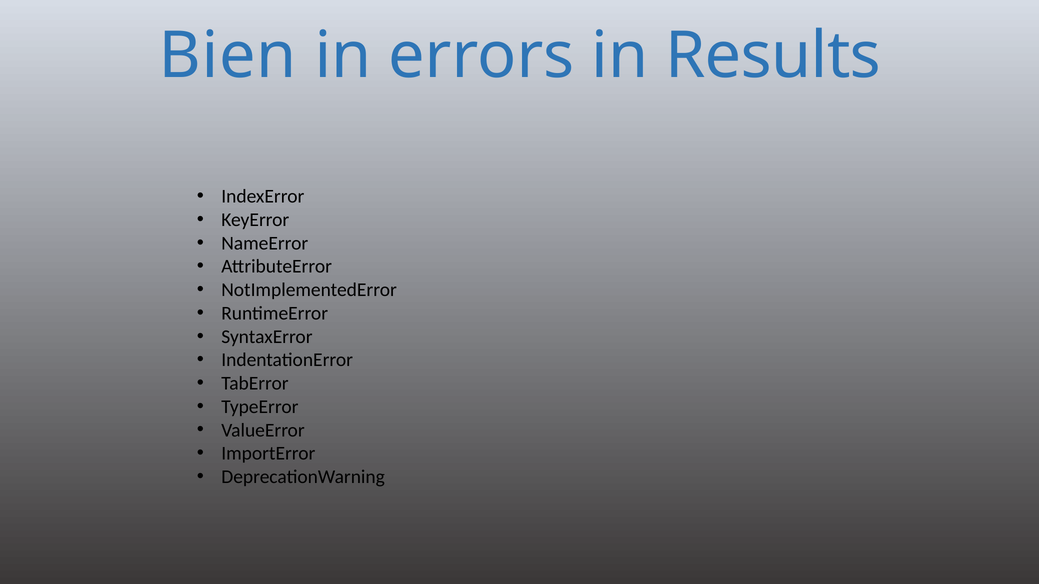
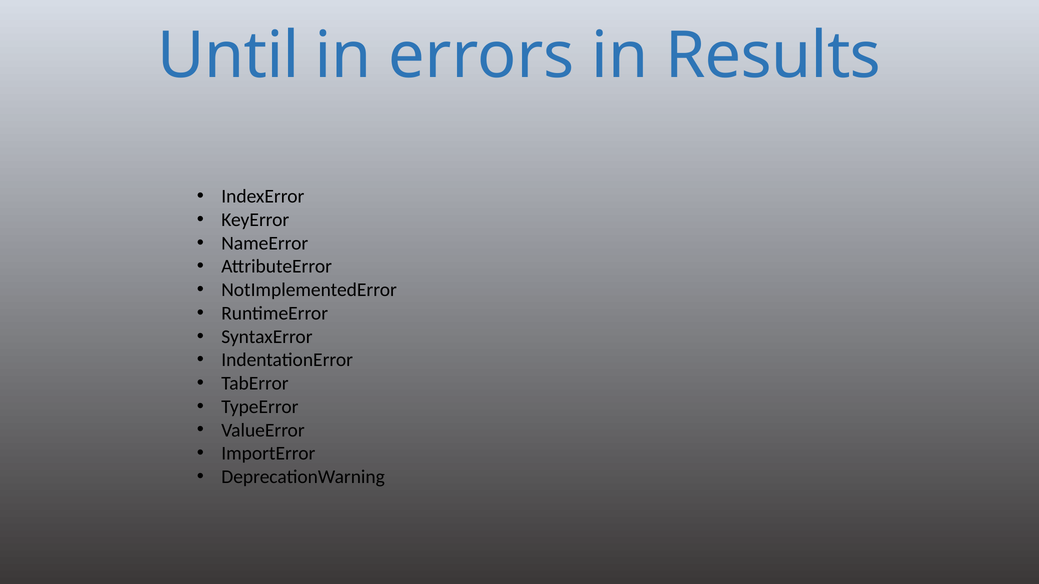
Bien: Bien -> Until
